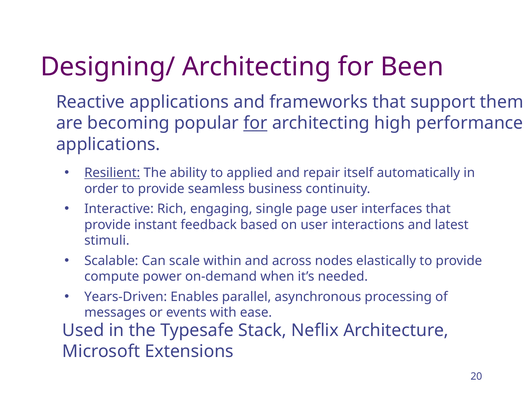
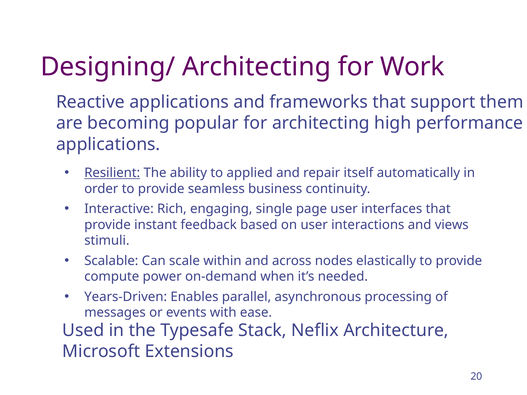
Been: Been -> Work
for at (255, 123) underline: present -> none
latest: latest -> views
